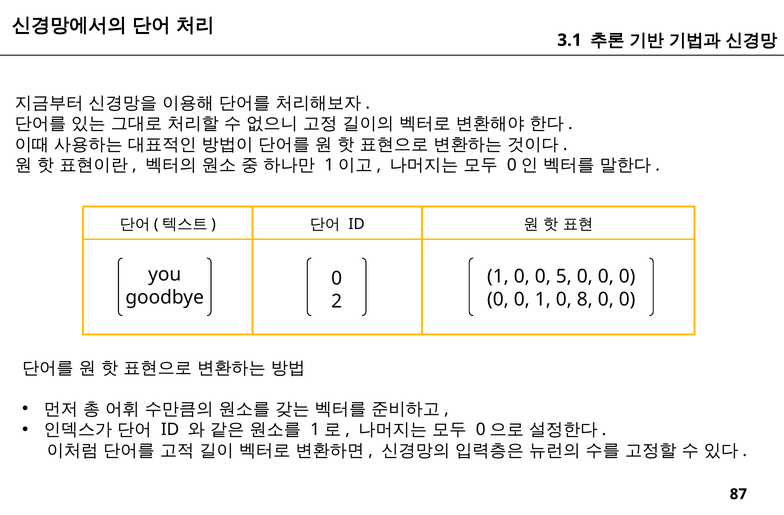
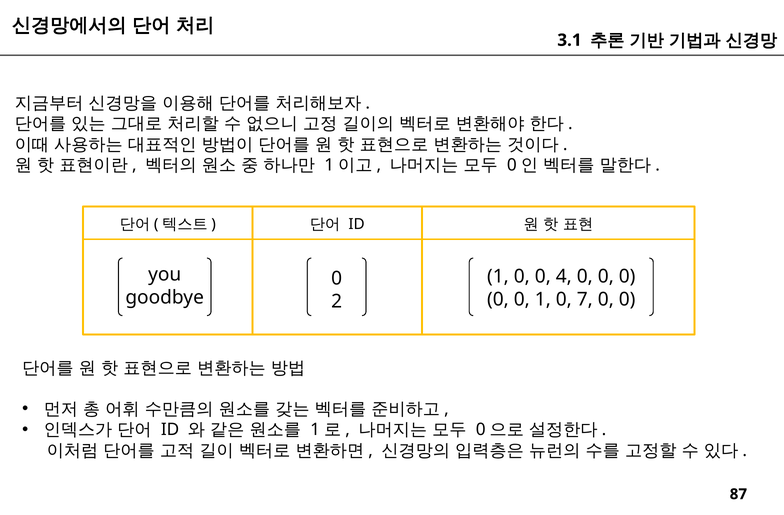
5: 5 -> 4
8: 8 -> 7
